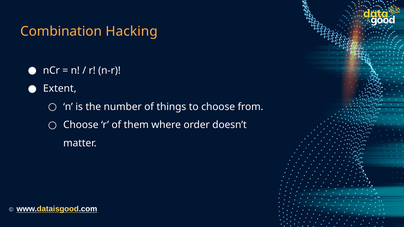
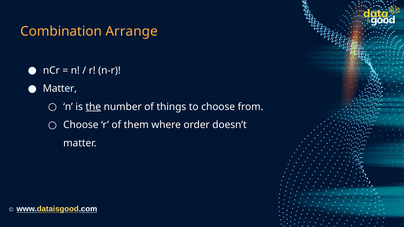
Hacking: Hacking -> Arrange
Extent at (60, 89): Extent -> Matter
the underline: none -> present
